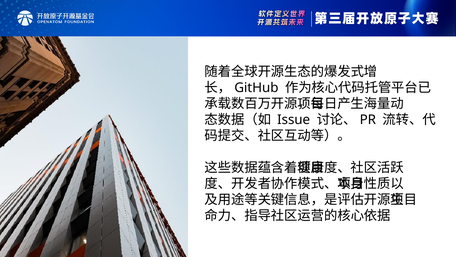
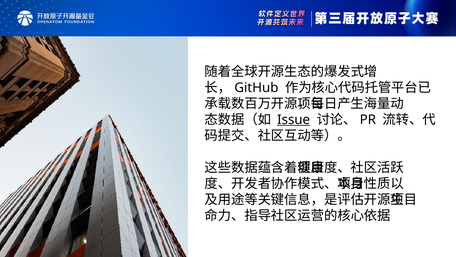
Issue underline: none -> present
